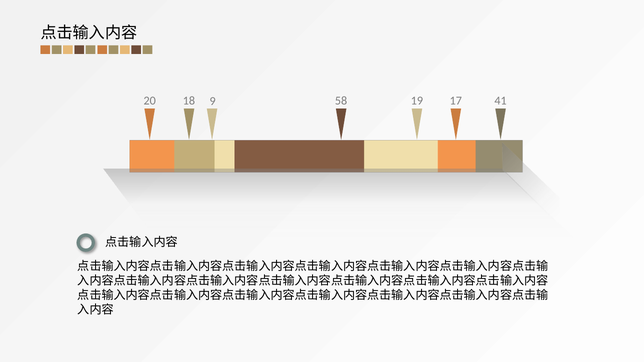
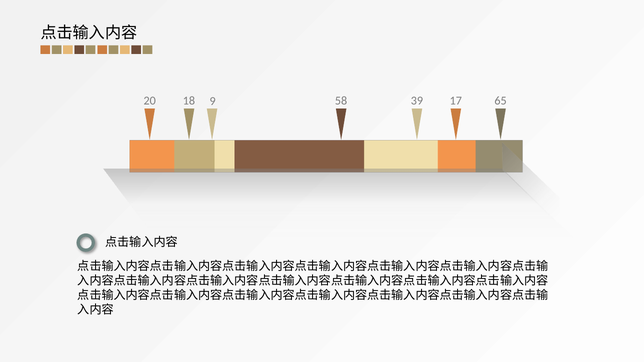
19: 19 -> 39
41: 41 -> 65
